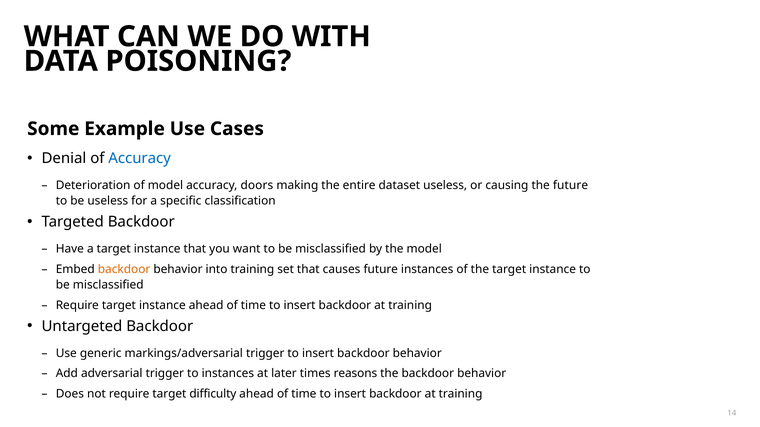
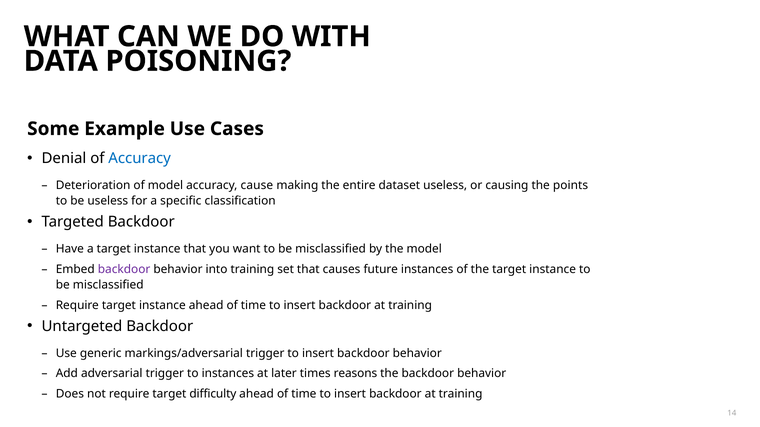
doors: doors -> cause
the future: future -> points
backdoor at (124, 270) colour: orange -> purple
